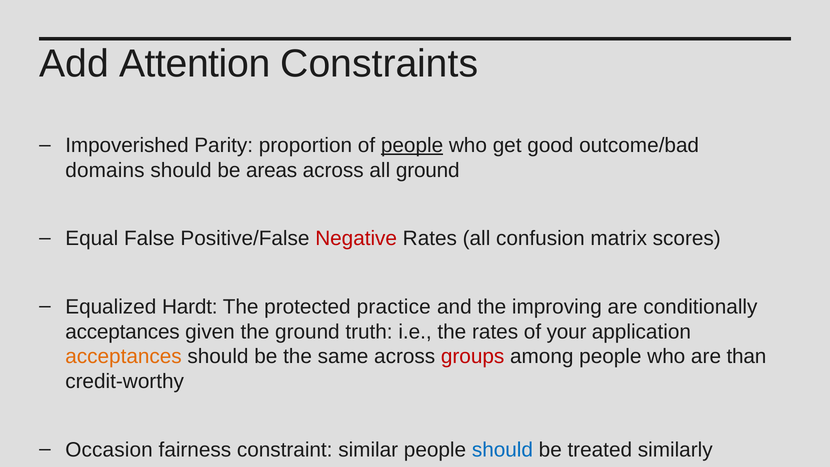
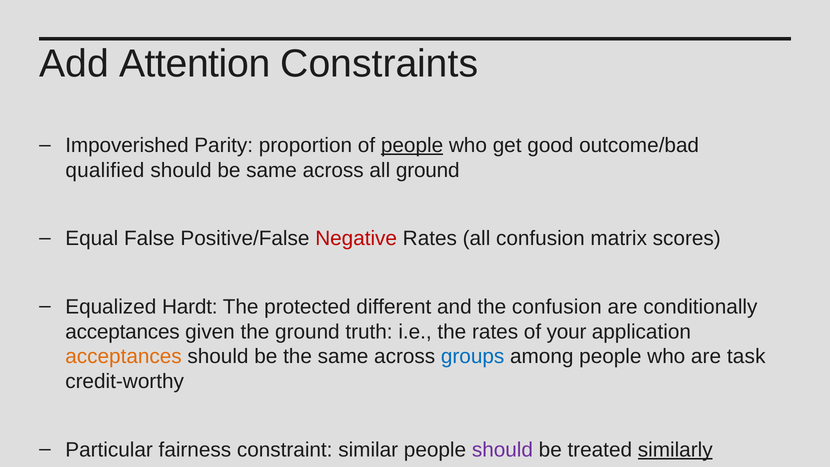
domains: domains -> qualified
be areas: areas -> same
practice: practice -> different
the improving: improving -> confusion
groups colour: red -> blue
than: than -> task
Occasion: Occasion -> Particular
should at (502, 450) colour: blue -> purple
similarly underline: none -> present
